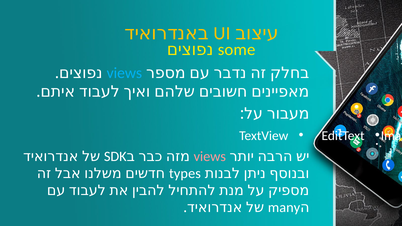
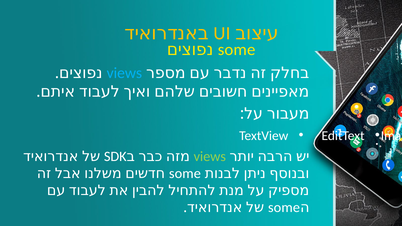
views at (210, 156) colour: pink -> light green
types at (185, 174): types -> some
many at (284, 208): many -> some
